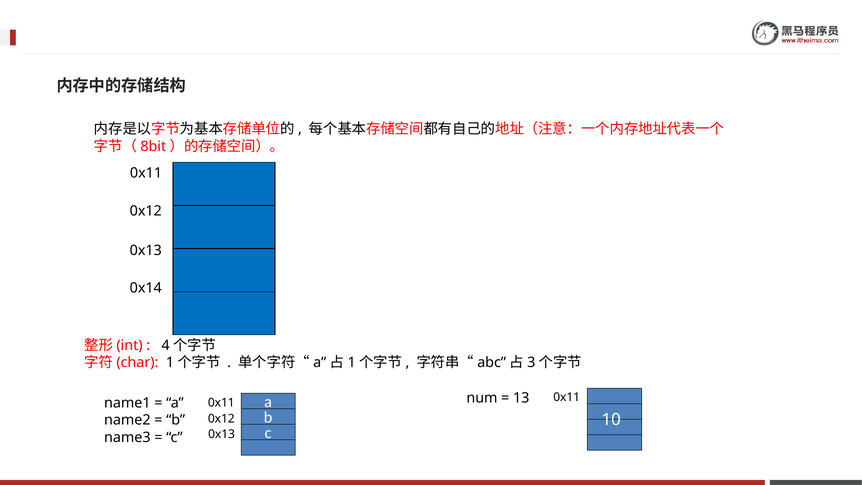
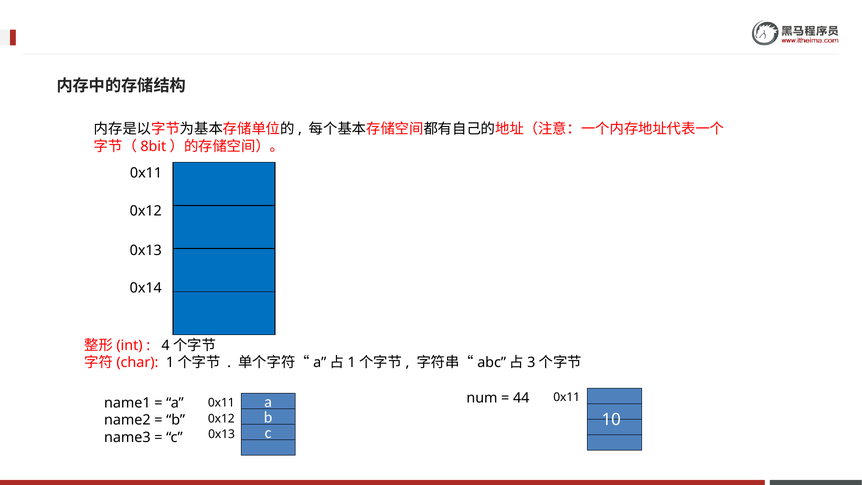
13: 13 -> 44
